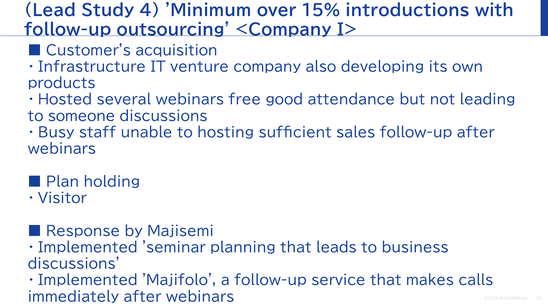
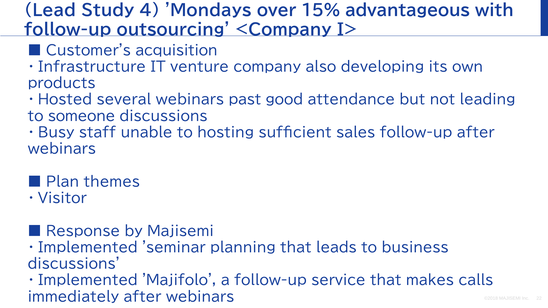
Minimum: Minimum -> Mondays
introductions: introductions -> advantageous
free: free -> past
holding: holding -> themes
